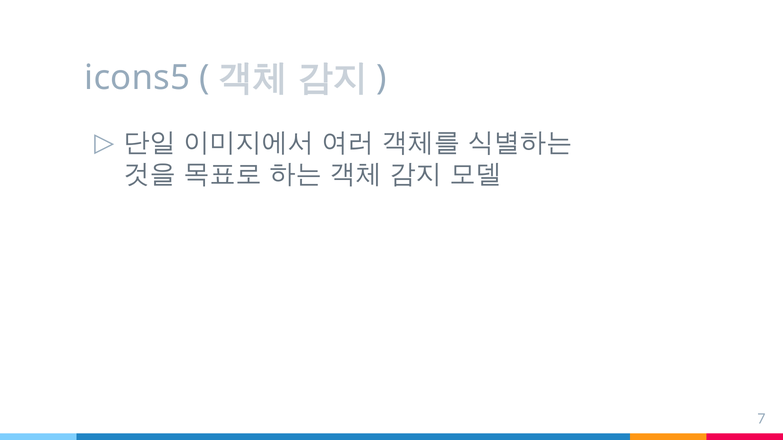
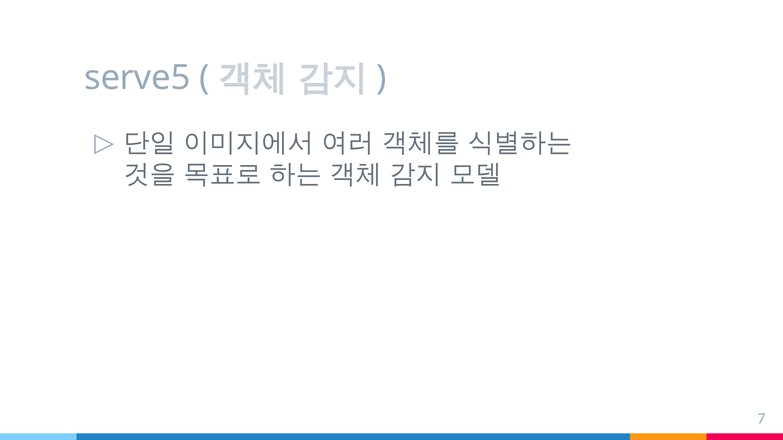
icons5: icons5 -> serve5
